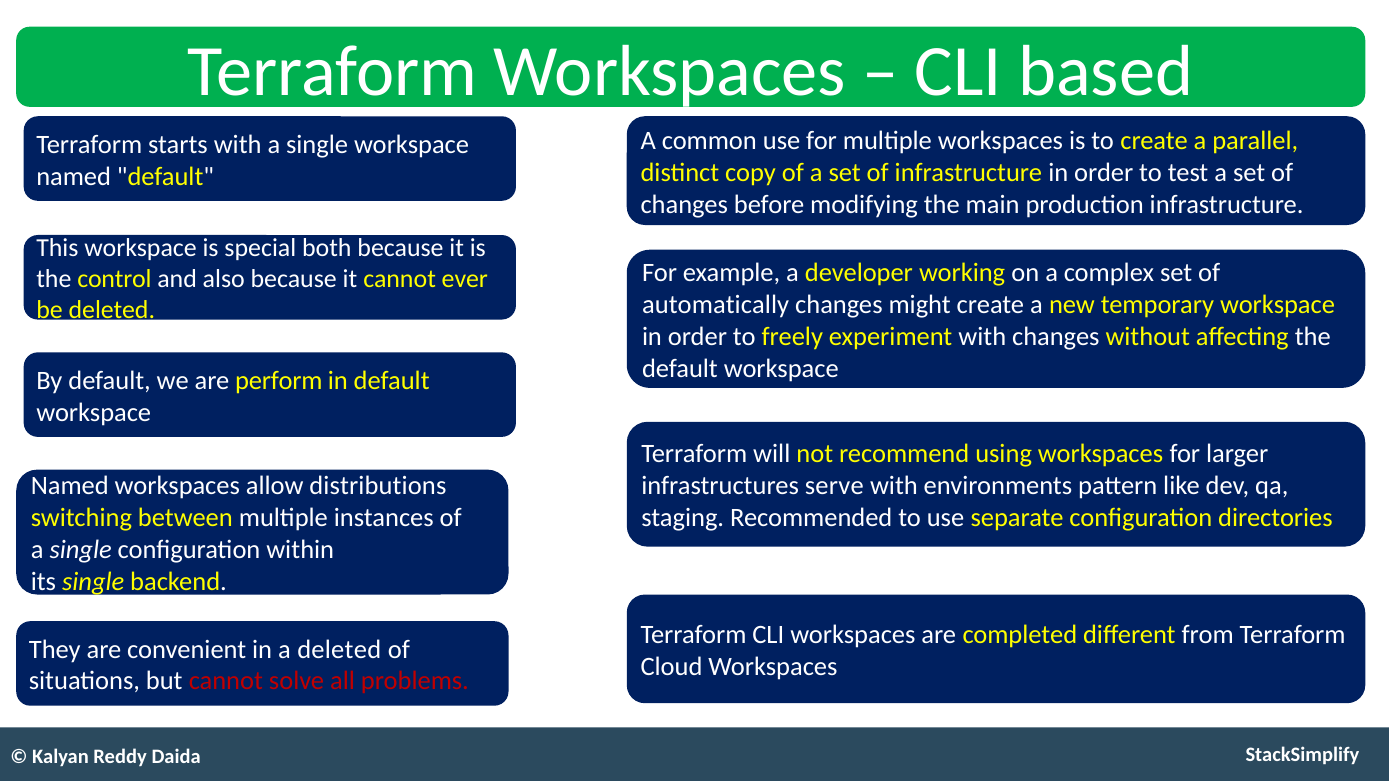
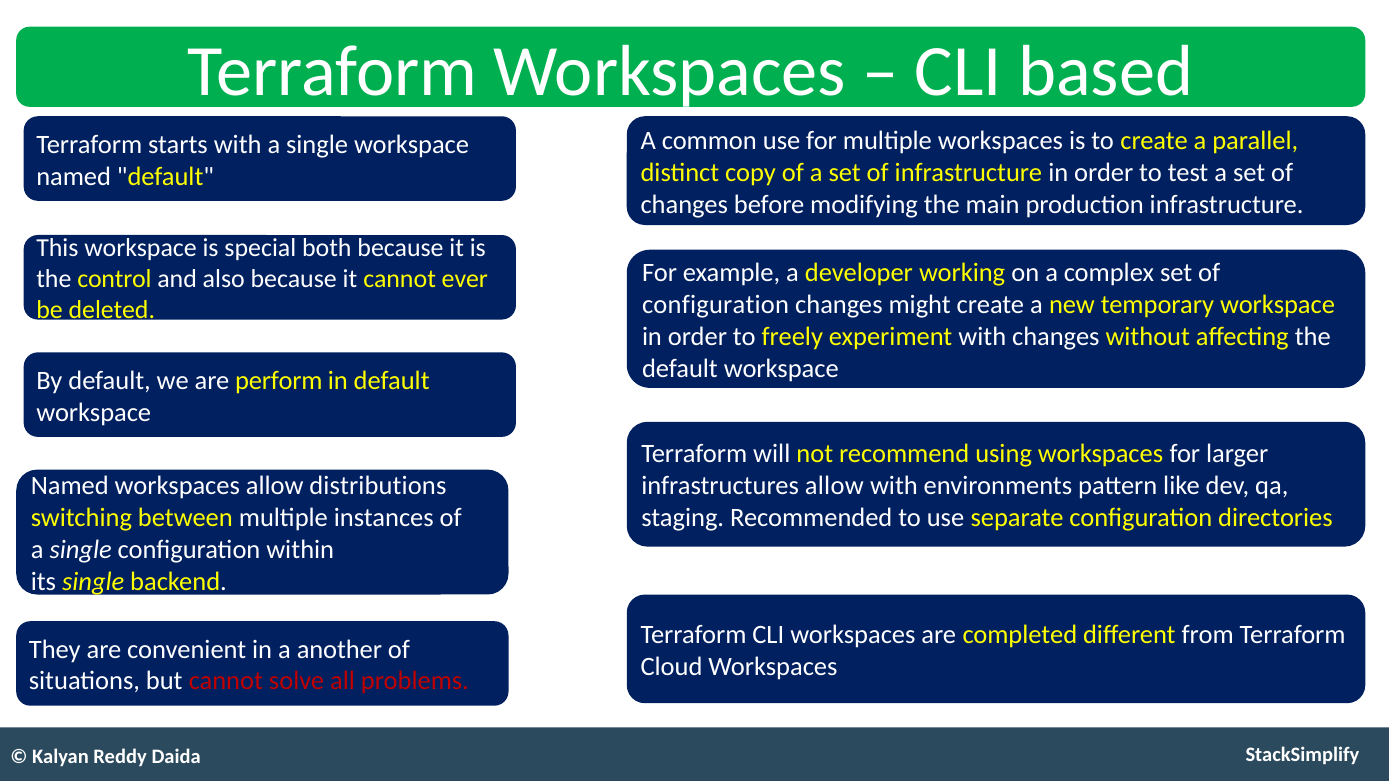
automatically at (716, 305): automatically -> configuration
infrastructures serve: serve -> allow
a deleted: deleted -> another
